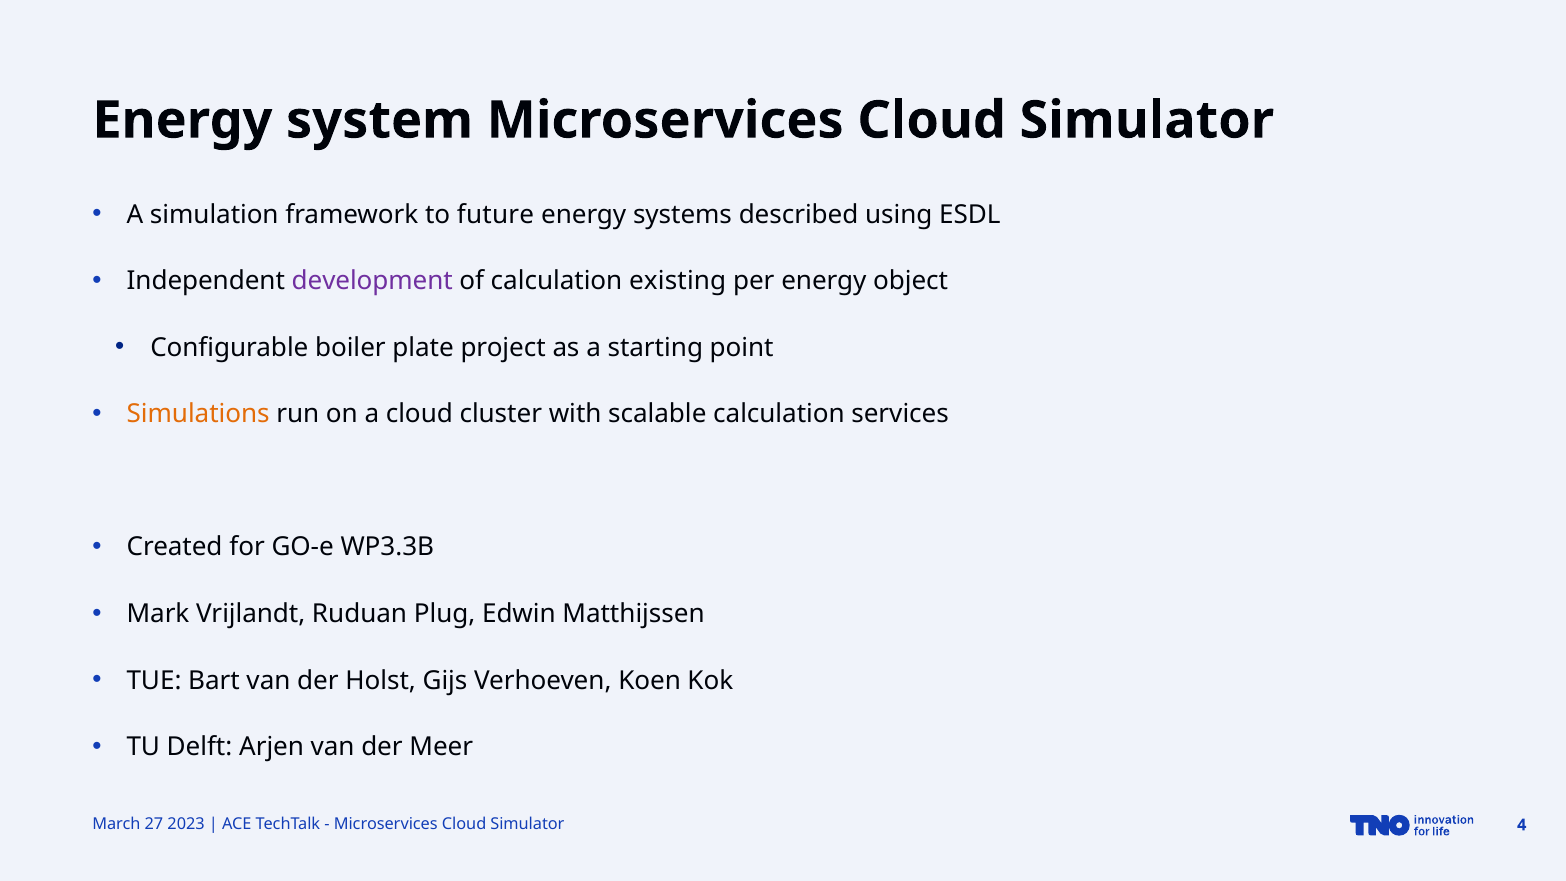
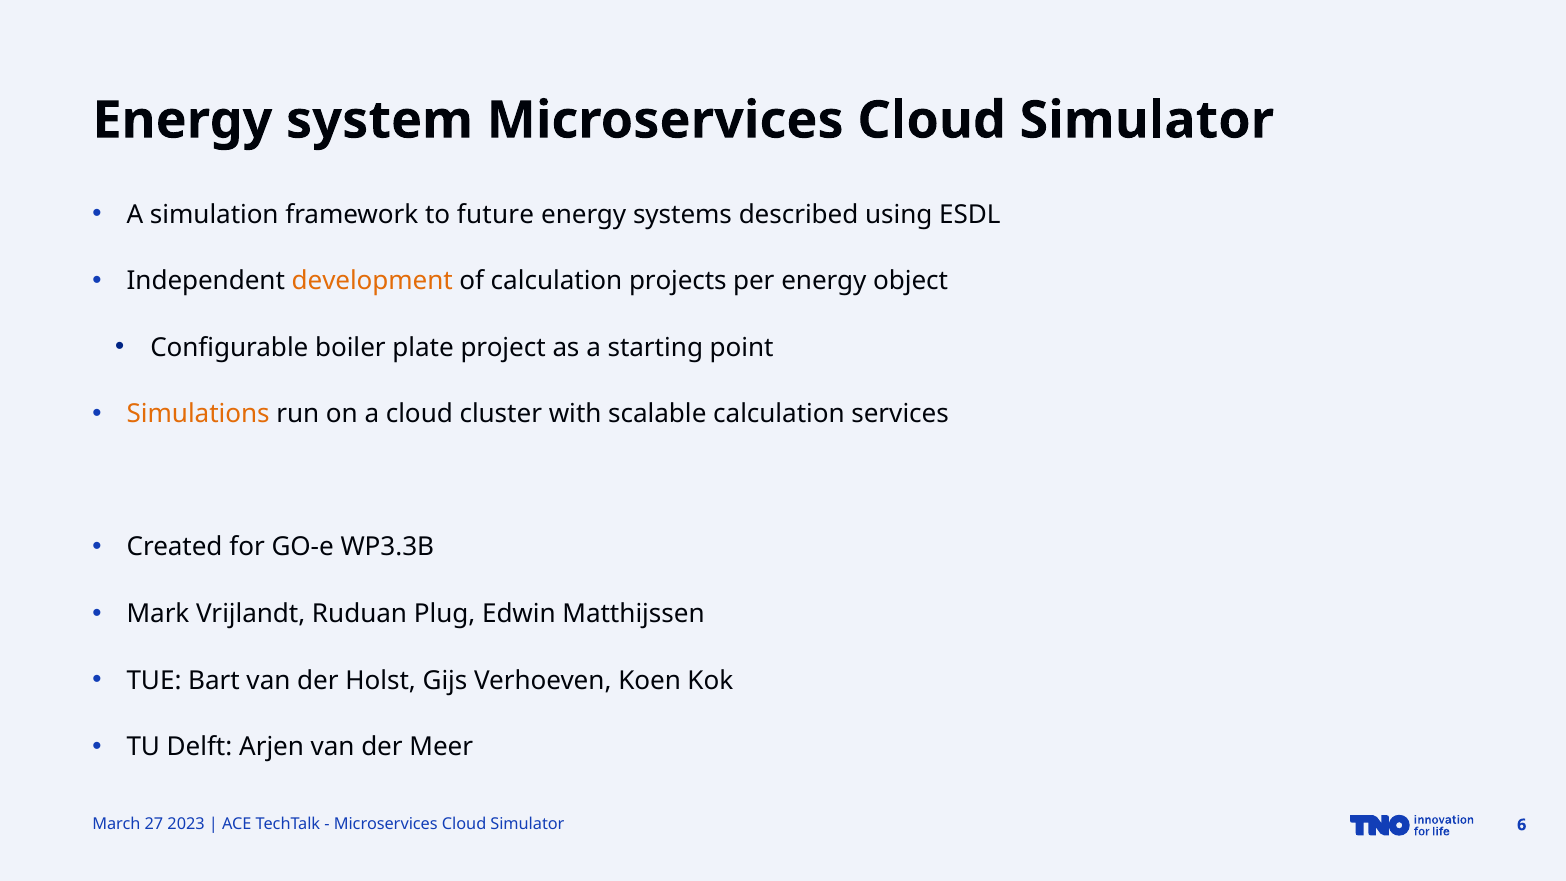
development colour: purple -> orange
existing: existing -> projects
4: 4 -> 6
